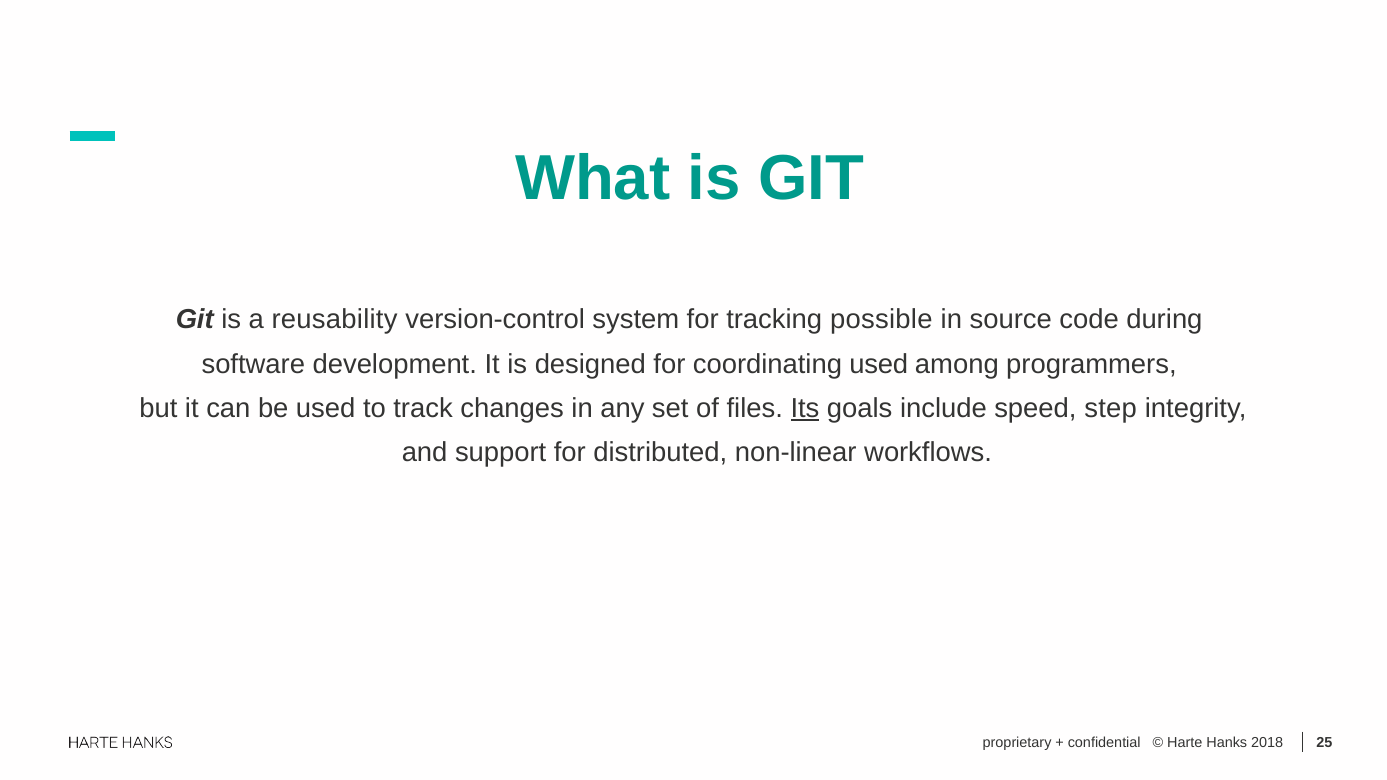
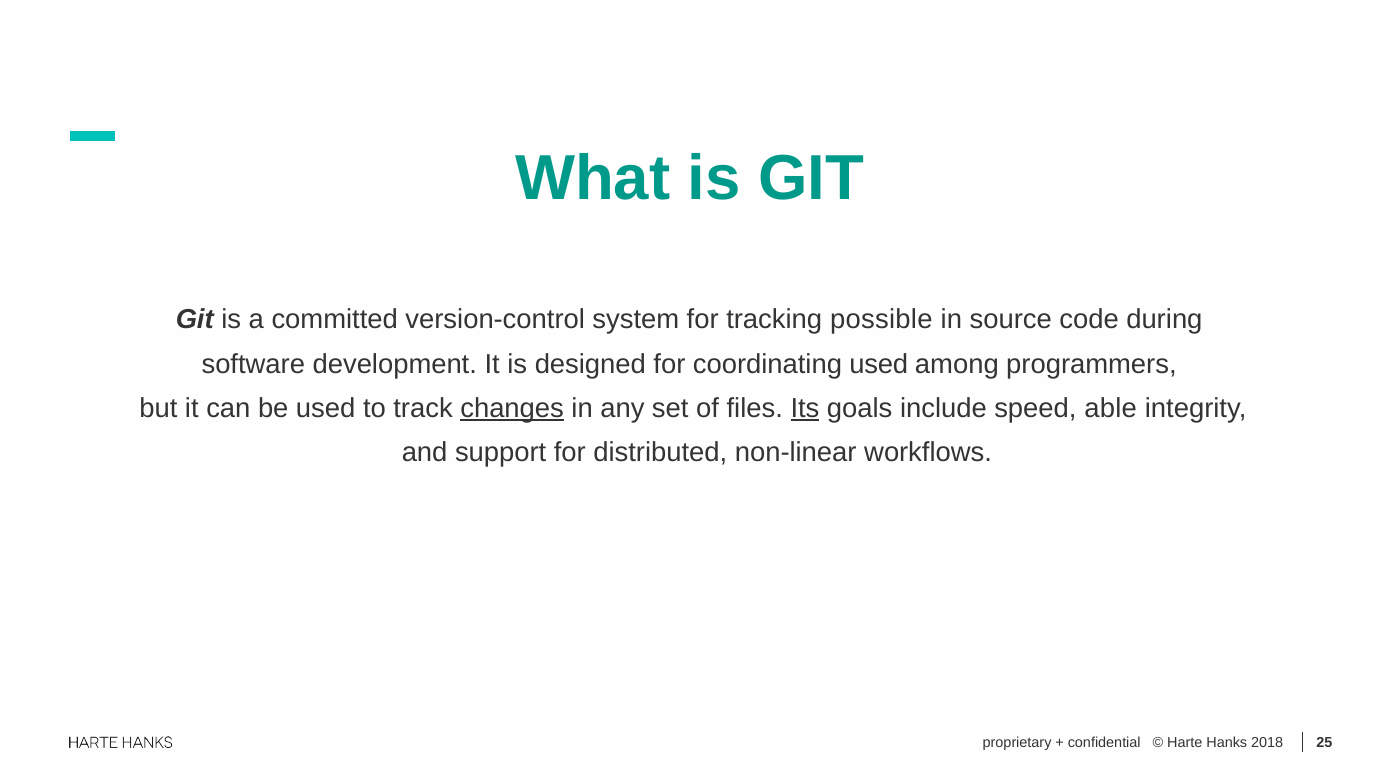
reusability: reusability -> committed
changes underline: none -> present
step: step -> able
